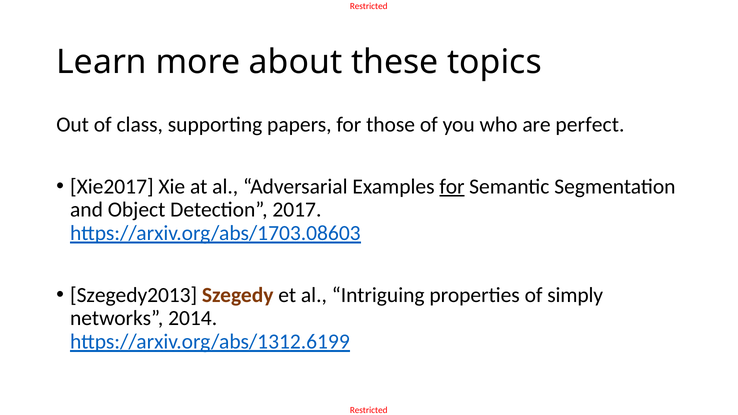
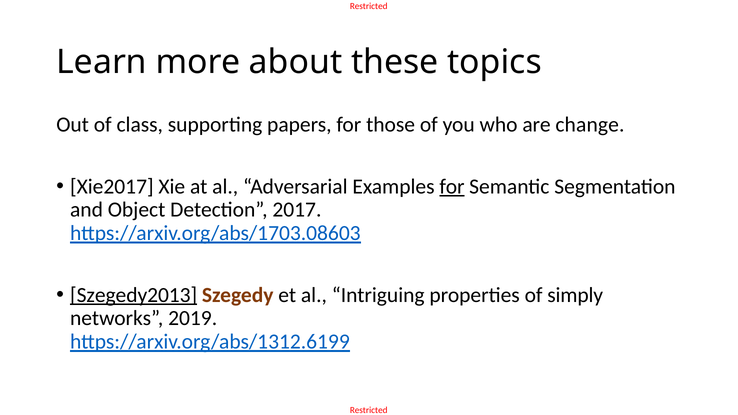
perfect: perfect -> change
Szegedy2013 underline: none -> present
2014: 2014 -> 2019
